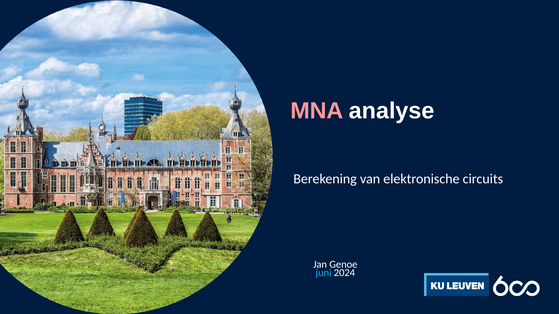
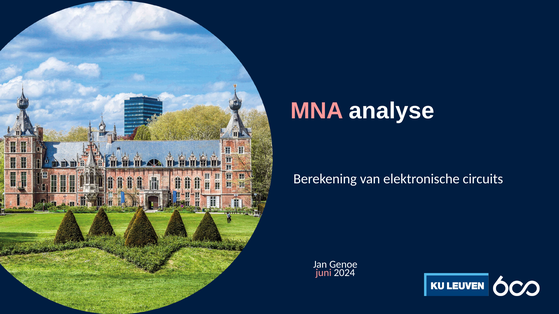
juni colour: light blue -> pink
